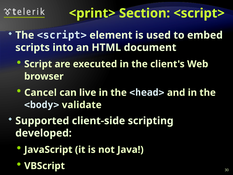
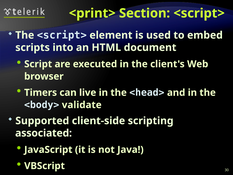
Cancel: Cancel -> Timers
developed: developed -> associated
